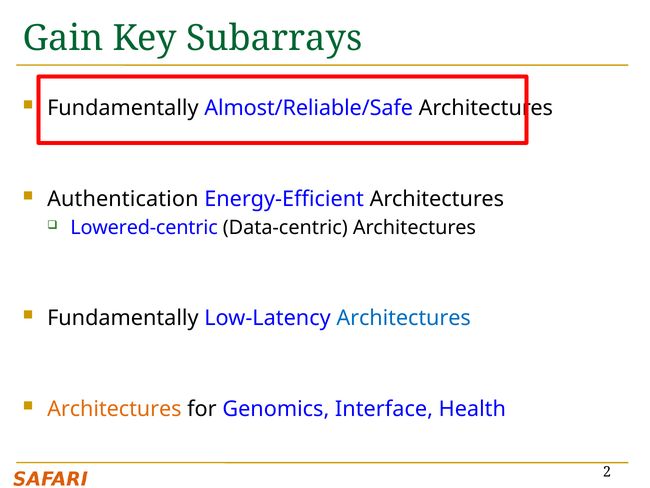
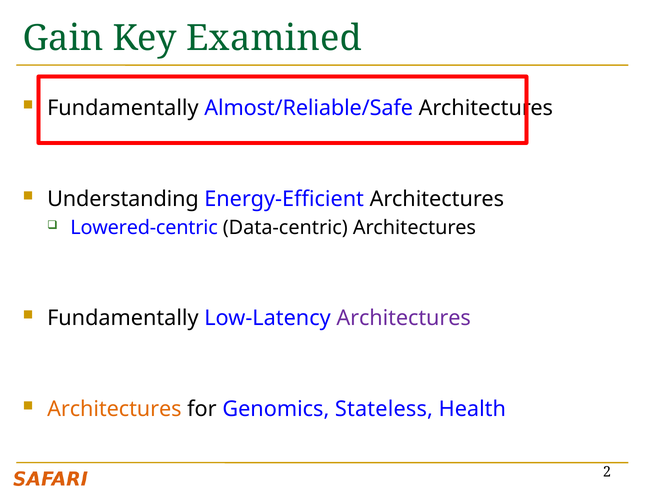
Subarrays: Subarrays -> Examined
Authentication: Authentication -> Understanding
Architectures at (404, 318) colour: blue -> purple
Interface: Interface -> Stateless
